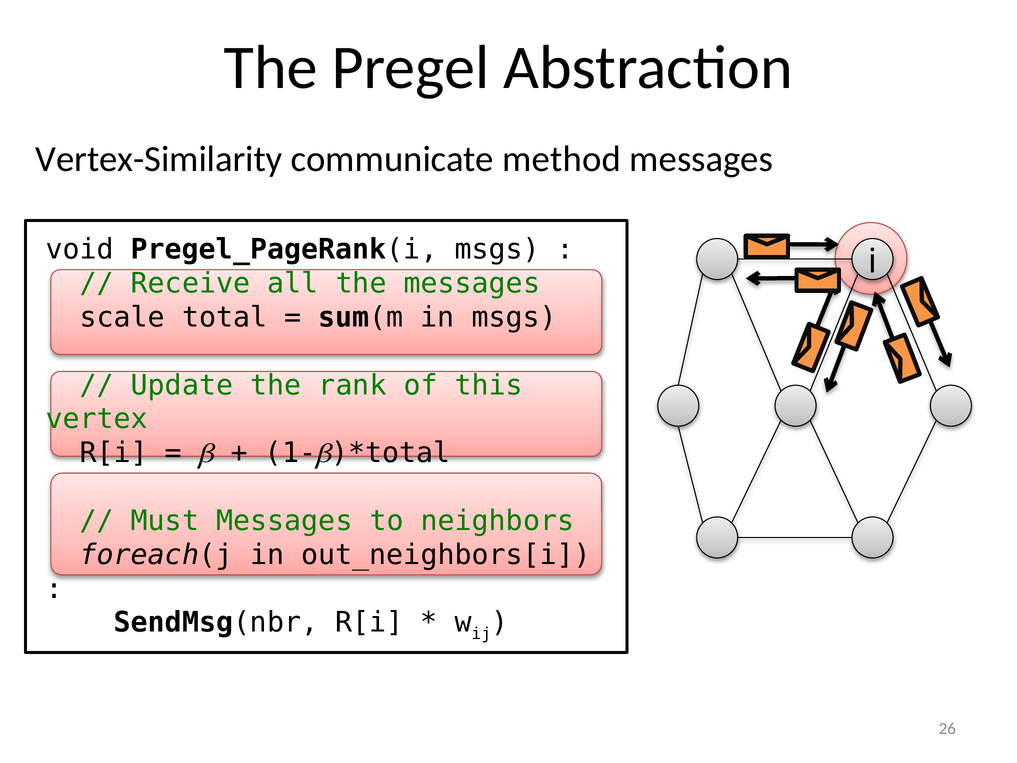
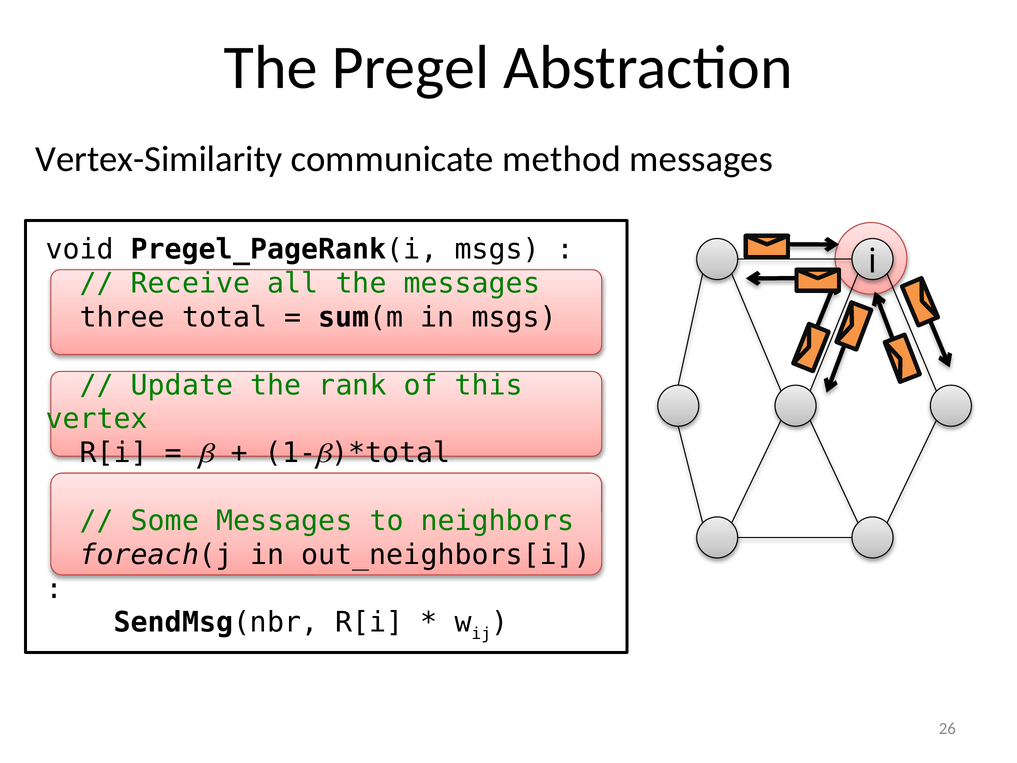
scale: scale -> three
Must: Must -> Some
